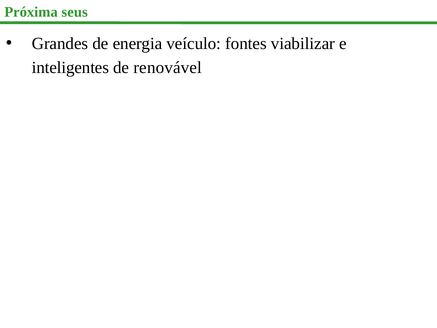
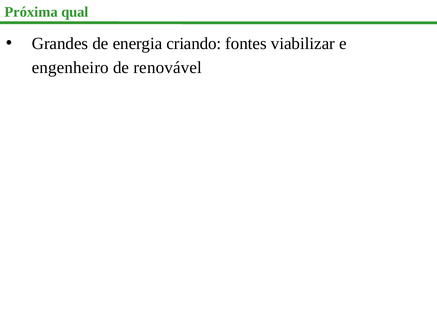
seus: seus -> qual
veículo: veículo -> criando
inteligentes: inteligentes -> engenheiro
